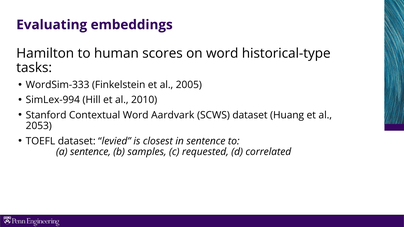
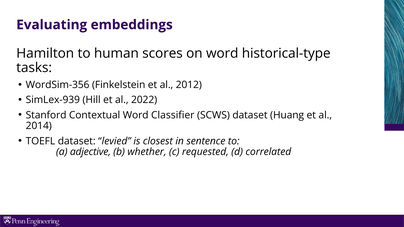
WordSim-333: WordSim-333 -> WordSim-356
2005: 2005 -> 2012
SimLex-994: SimLex-994 -> SimLex-939
2010: 2010 -> 2022
Aardvark: Aardvark -> Classifier
2053: 2053 -> 2014
a sentence: sentence -> adjective
samples: samples -> whether
